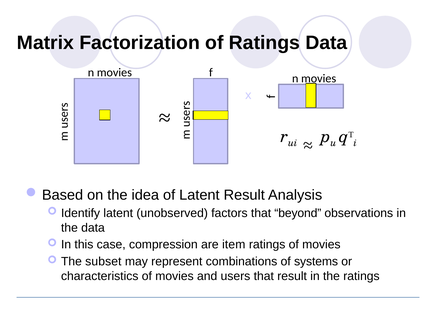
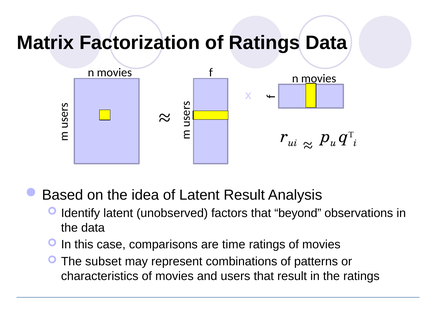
compression: compression -> comparisons
item: item -> time
systems: systems -> patterns
